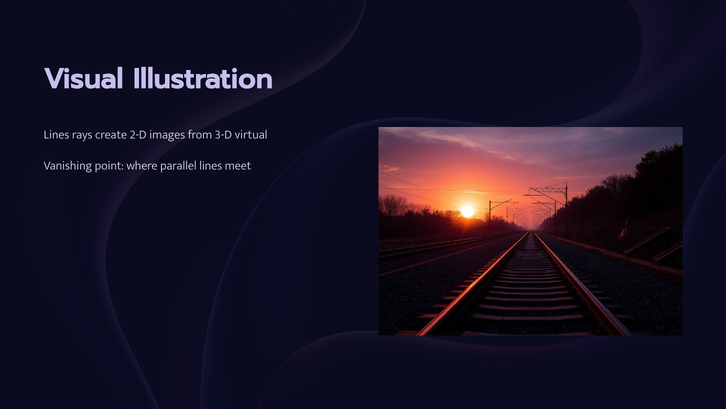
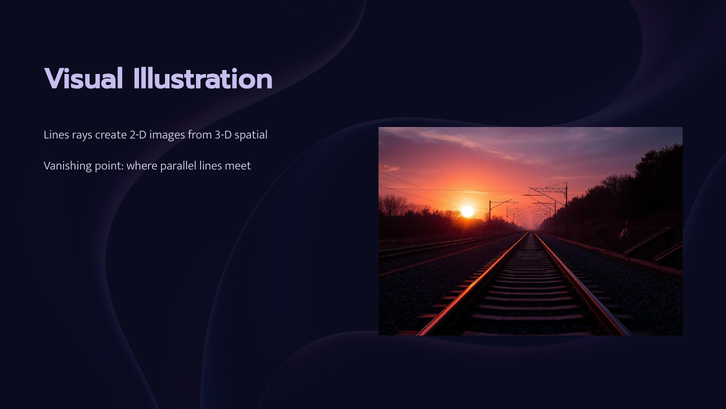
virtual: virtual -> spatial
